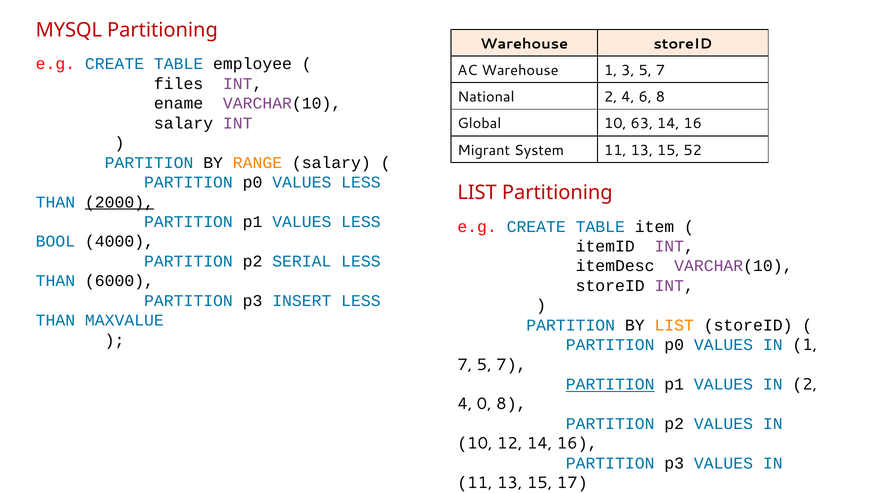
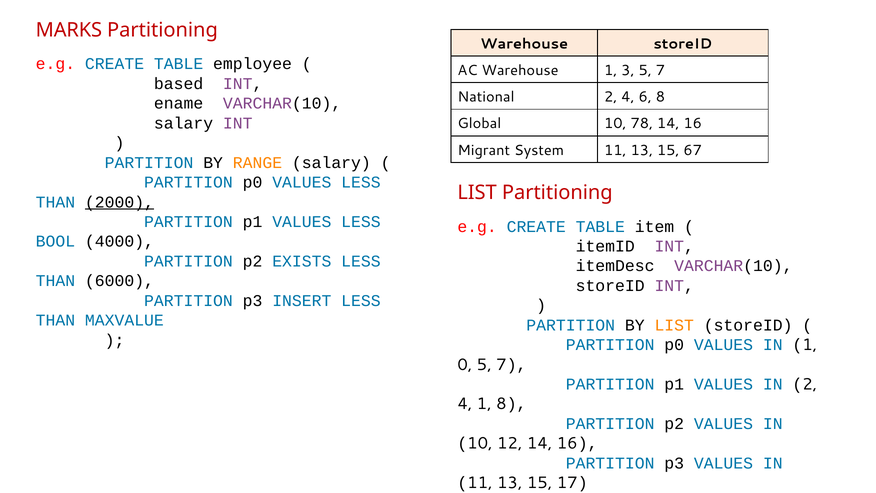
MYSQL: MYSQL -> MARKS
files: files -> based
63: 63 -> 78
52: 52 -> 67
SERIAL: SERIAL -> EXISTS
7 at (465, 364): 7 -> 0
PARTITION at (610, 384) underline: present -> none
4 0: 0 -> 1
